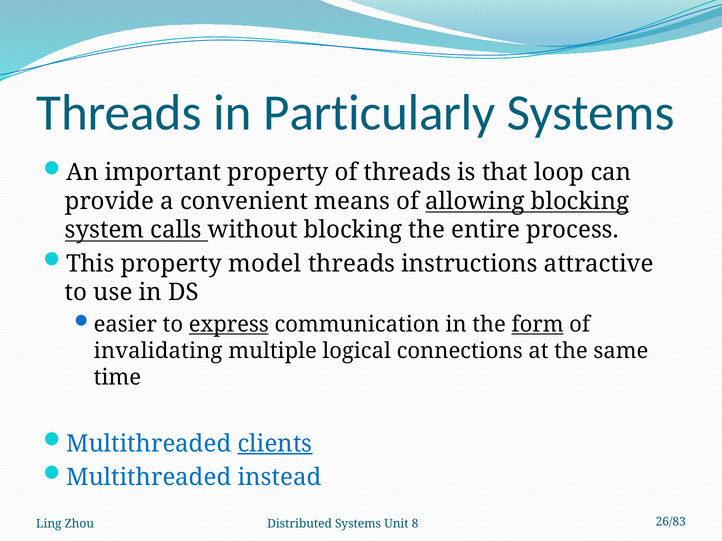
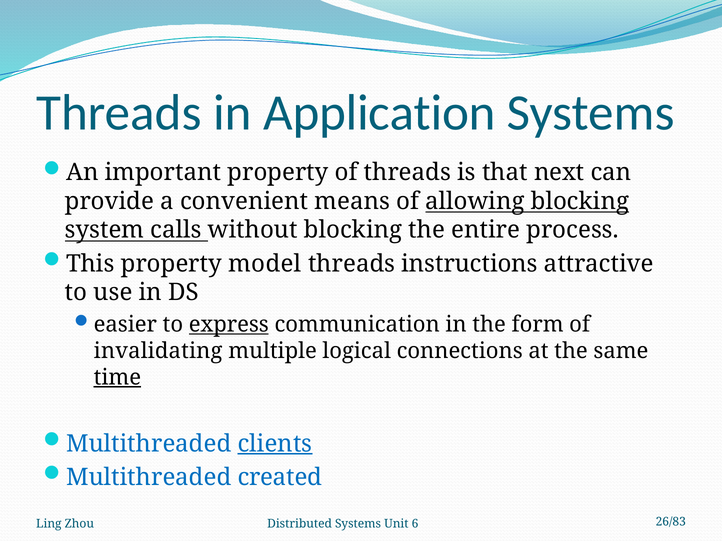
Particularly: Particularly -> Application
loop: loop -> next
form underline: present -> none
time underline: none -> present
instead: instead -> created
8: 8 -> 6
